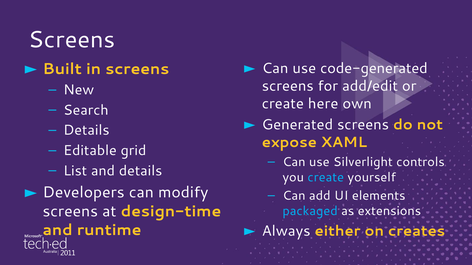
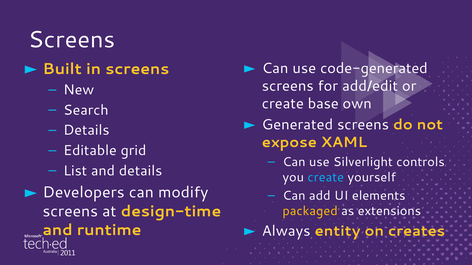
here: here -> base
packaged colour: light blue -> yellow
either: either -> entity
